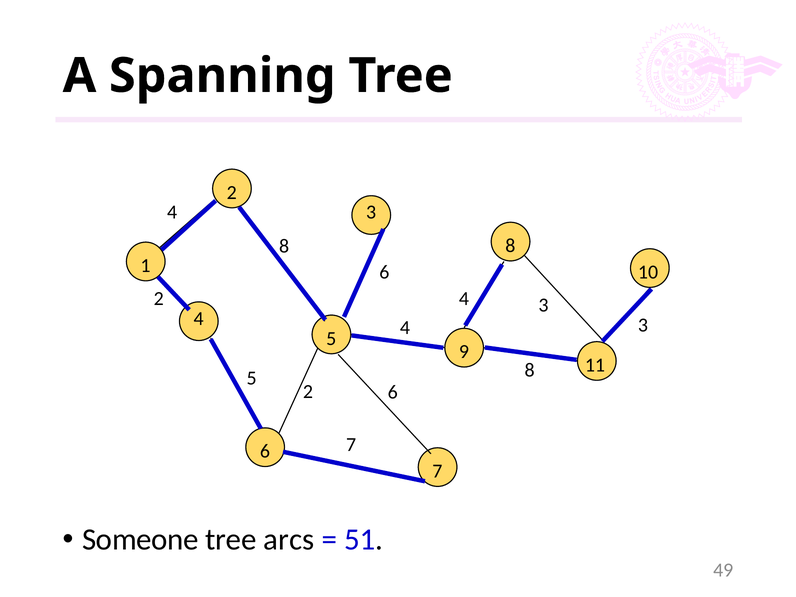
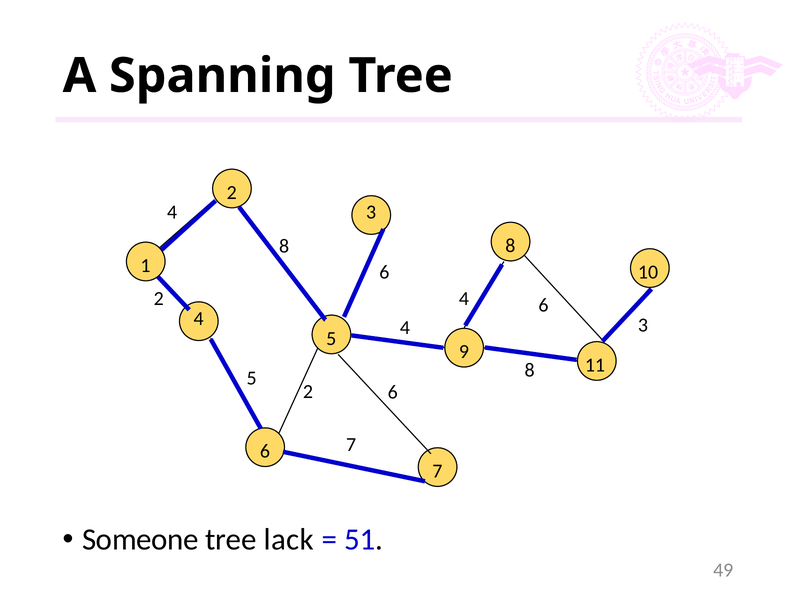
3 at (544, 305): 3 -> 6
arcs: arcs -> lack
